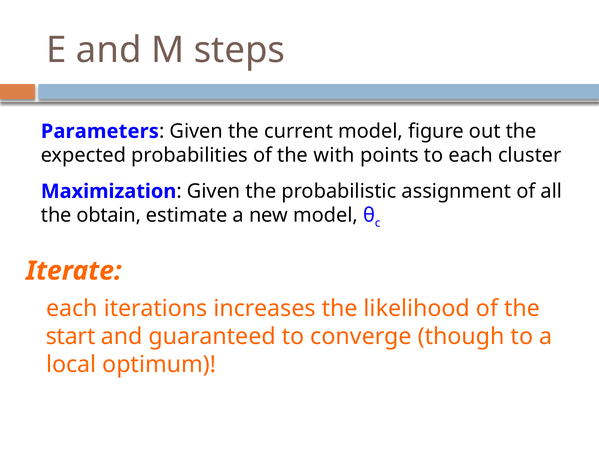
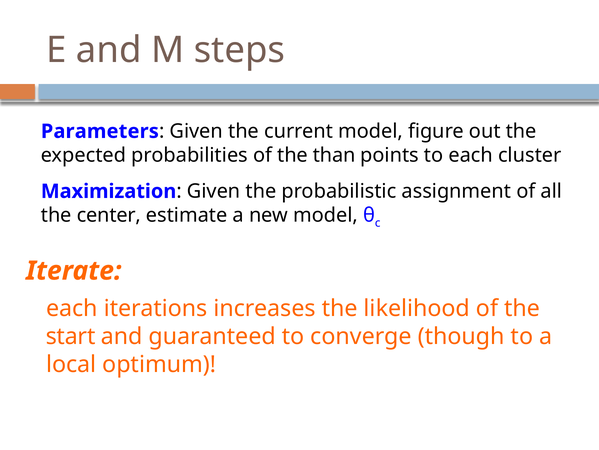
with: with -> than
obtain: obtain -> center
